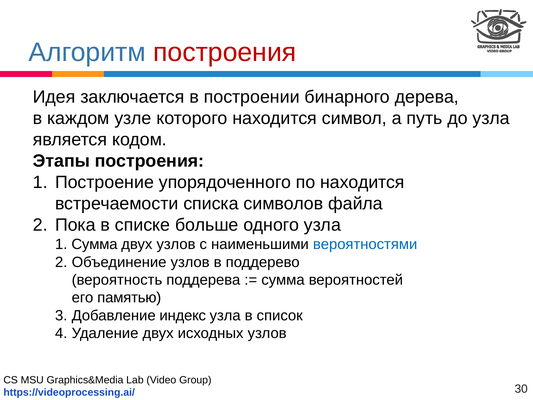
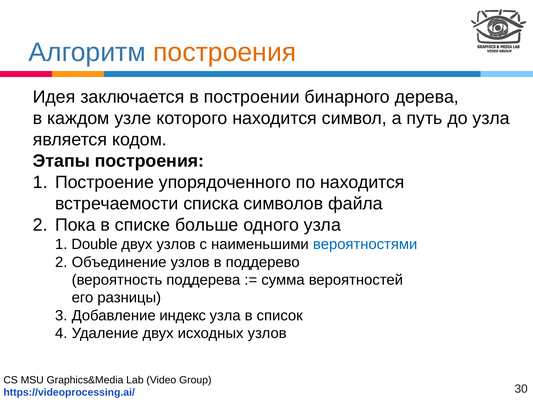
построения at (225, 52) colour: red -> orange
Сумма at (95, 244): Сумма -> Double
памятью: памятью -> разницы
